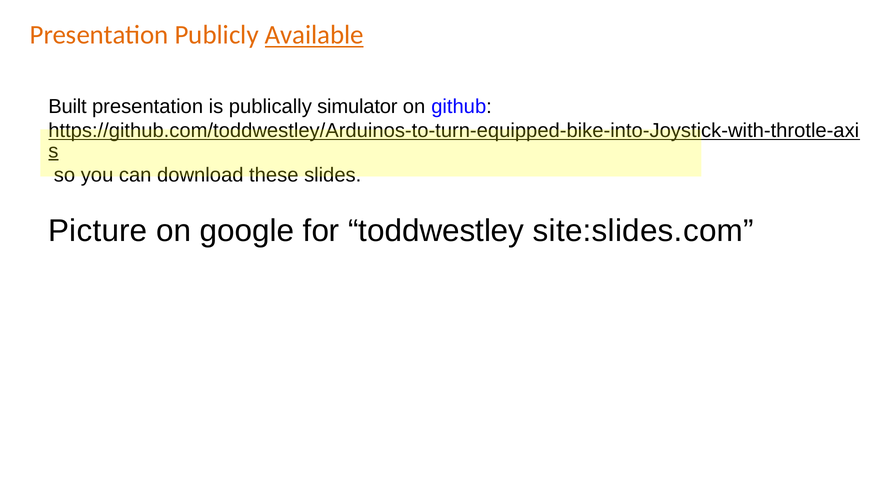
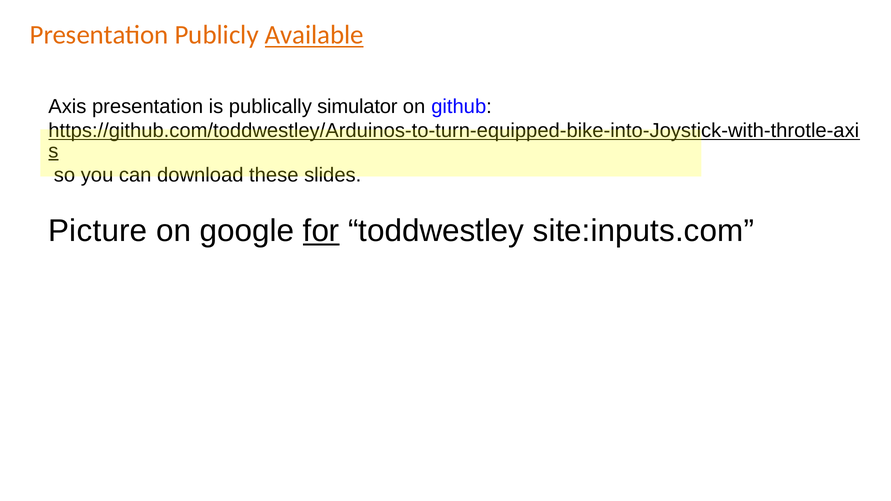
Built: Built -> Axis
for underline: none -> present
site:slides.com: site:slides.com -> site:inputs.com
